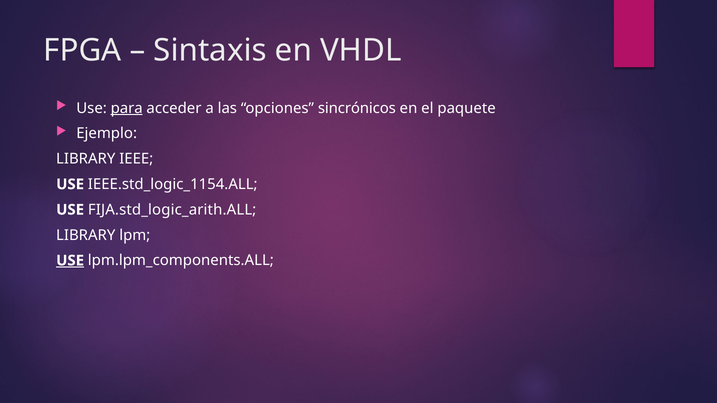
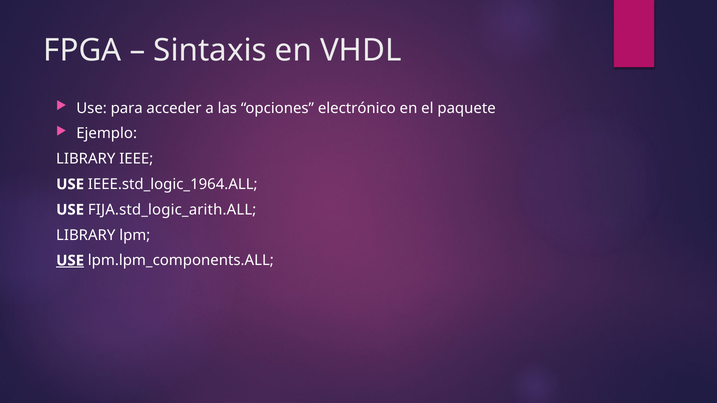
para underline: present -> none
sincrónicos: sincrónicos -> electrónico
IEEE.std_logic_1154.ALL: IEEE.std_logic_1154.ALL -> IEEE.std_logic_1964.ALL
